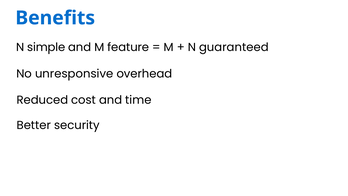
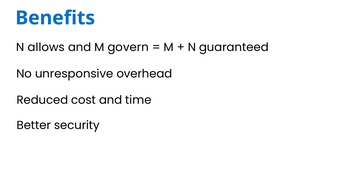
simple: simple -> allows
feature: feature -> govern
